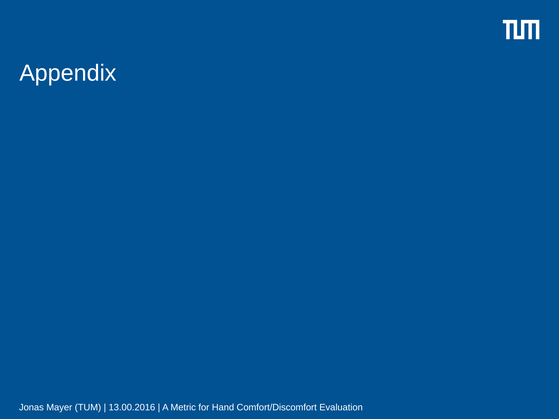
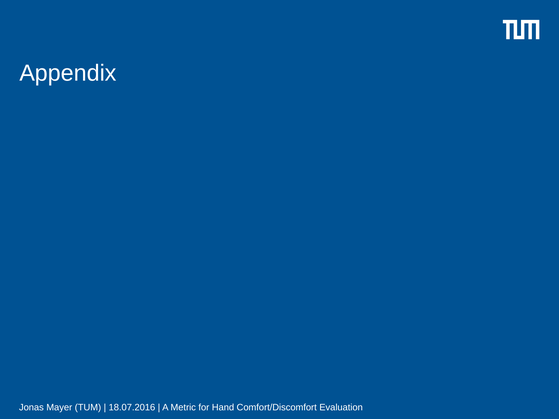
13.00.2016: 13.00.2016 -> 18.07.2016
